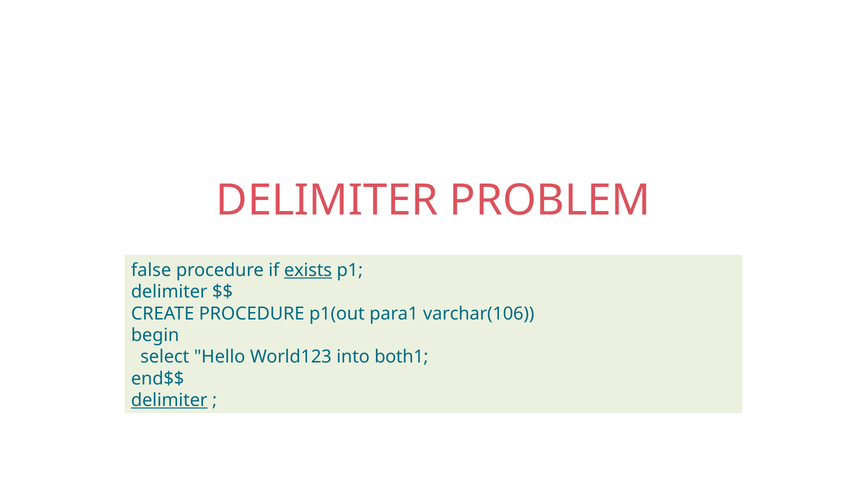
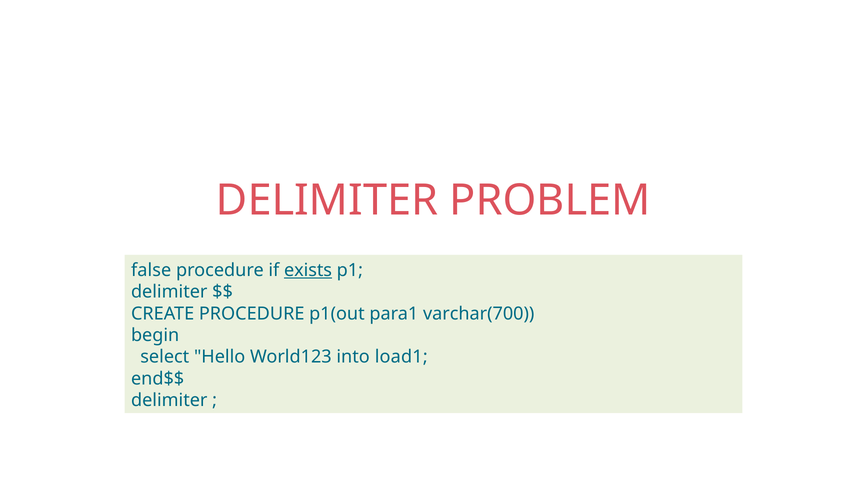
varchar(106: varchar(106 -> varchar(700
both1: both1 -> load1
delimiter at (169, 400) underline: present -> none
